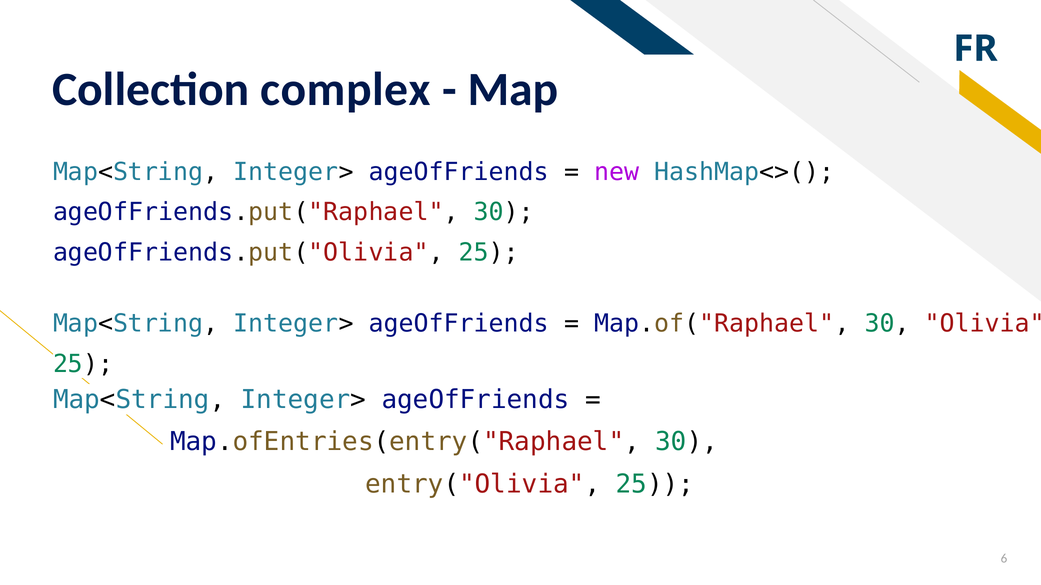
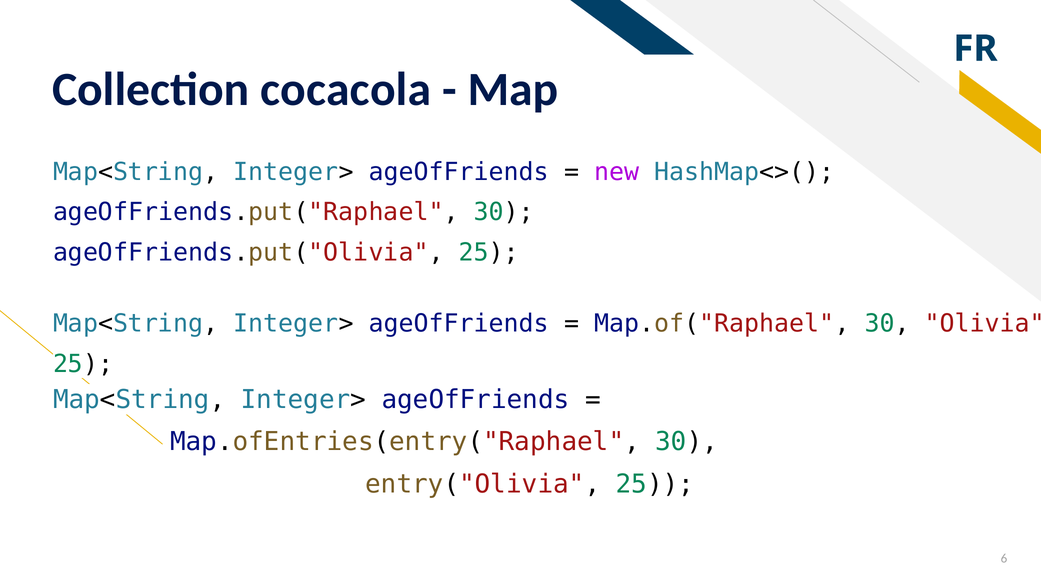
complex: complex -> cocacola
